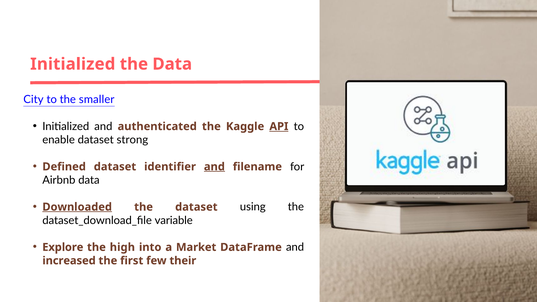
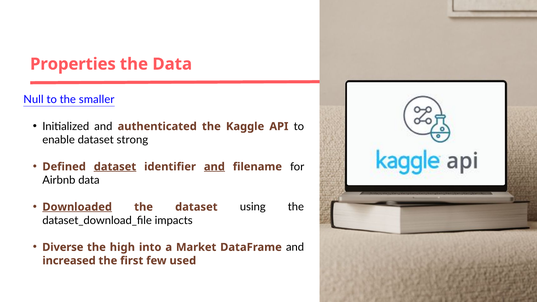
Initialized at (73, 64): Initialized -> Properties
City: City -> Null
API underline: present -> none
dataset at (115, 167) underline: none -> present
variable: variable -> impacts
Explore: Explore -> Diverse
their: their -> used
